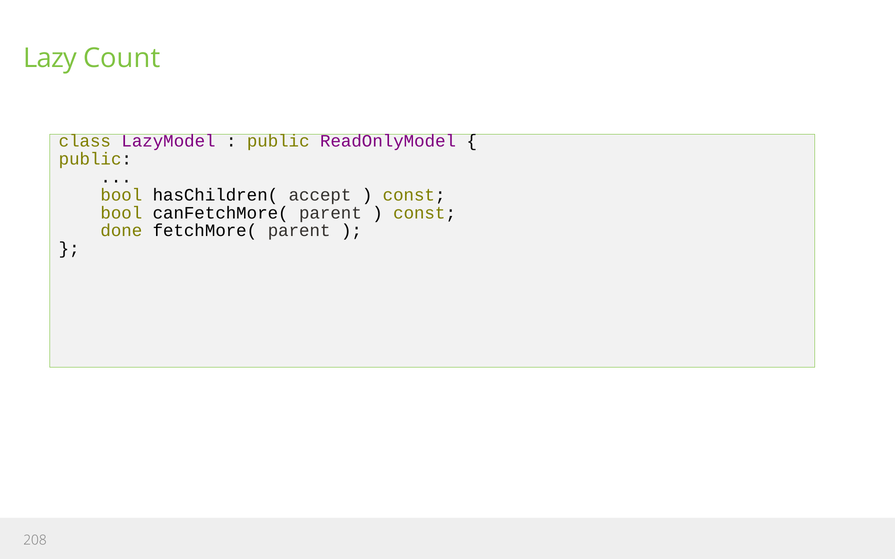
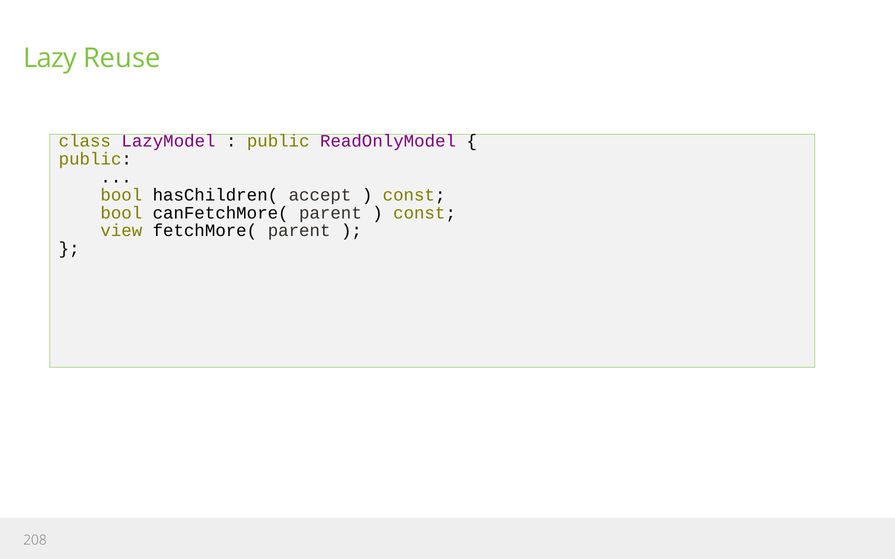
Count: Count -> Reuse
done: done -> view
